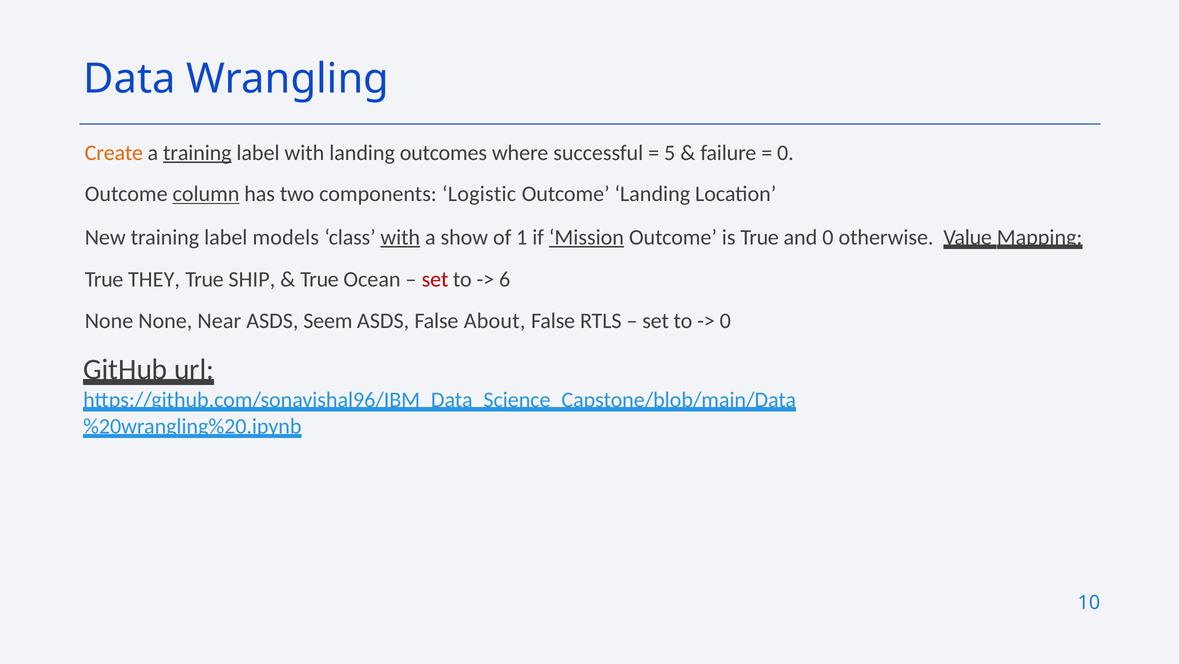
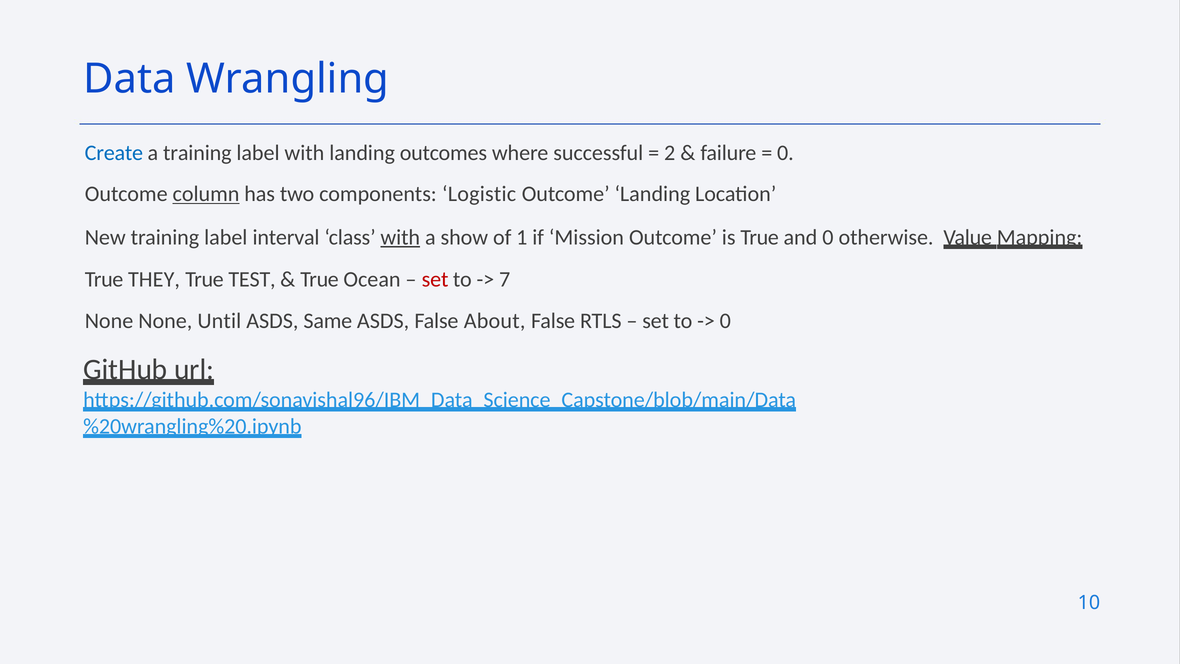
Create colour: orange -> blue
training at (197, 153) underline: present -> none
5: 5 -> 2
models: models -> interval
Mission underline: present -> none
SHIP: SHIP -> TEST
6: 6 -> 7
Near: Near -> Until
Seem: Seem -> Same
